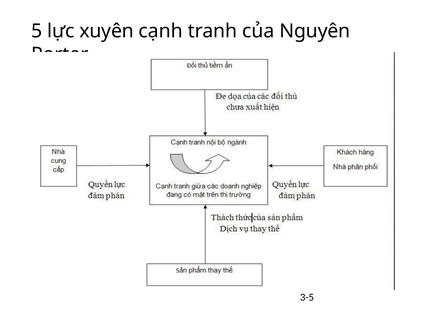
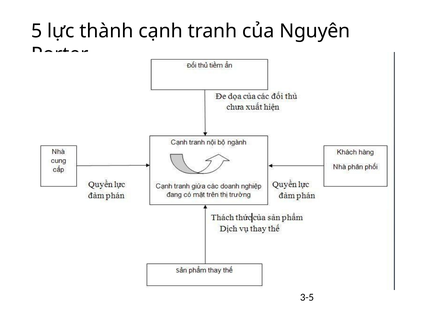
xuyên: xuyên -> thành
